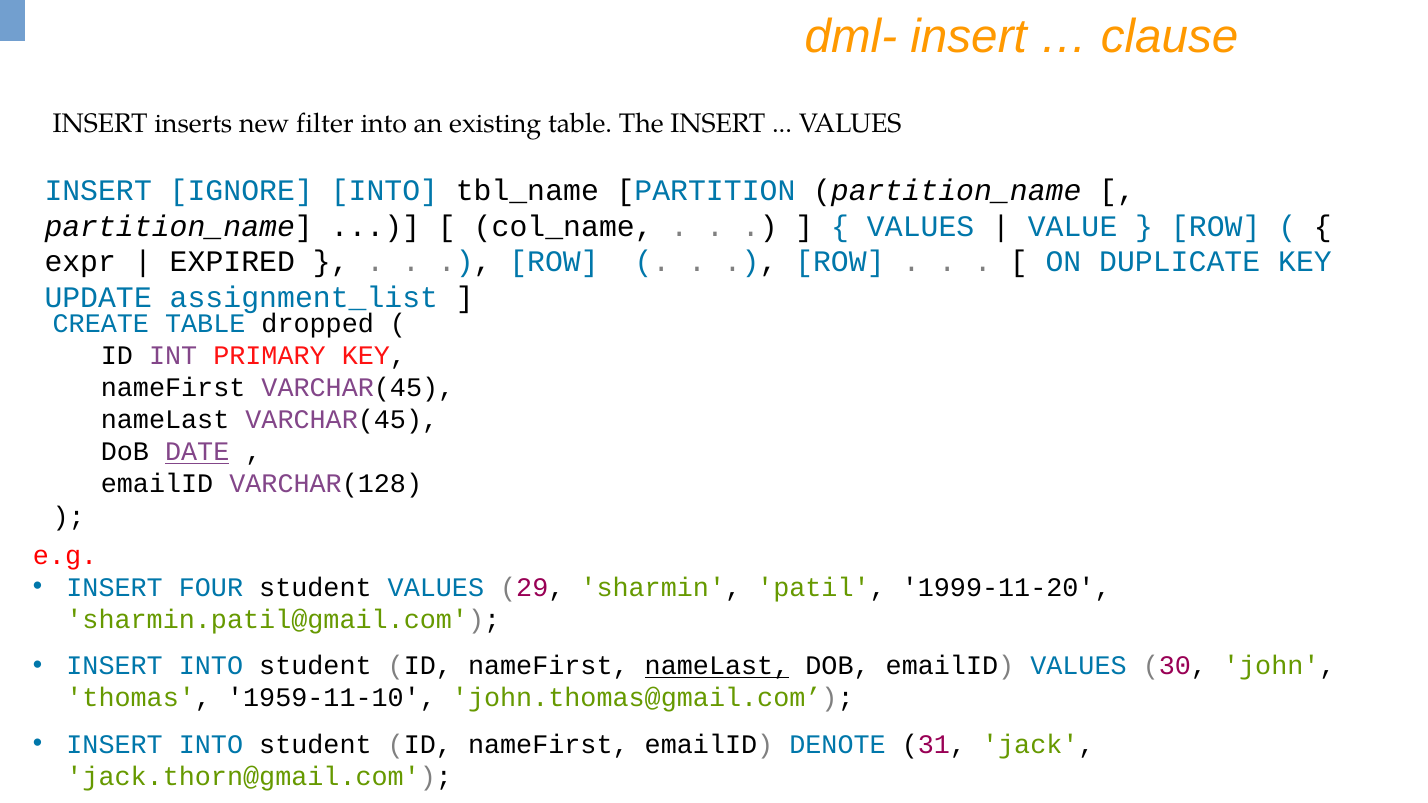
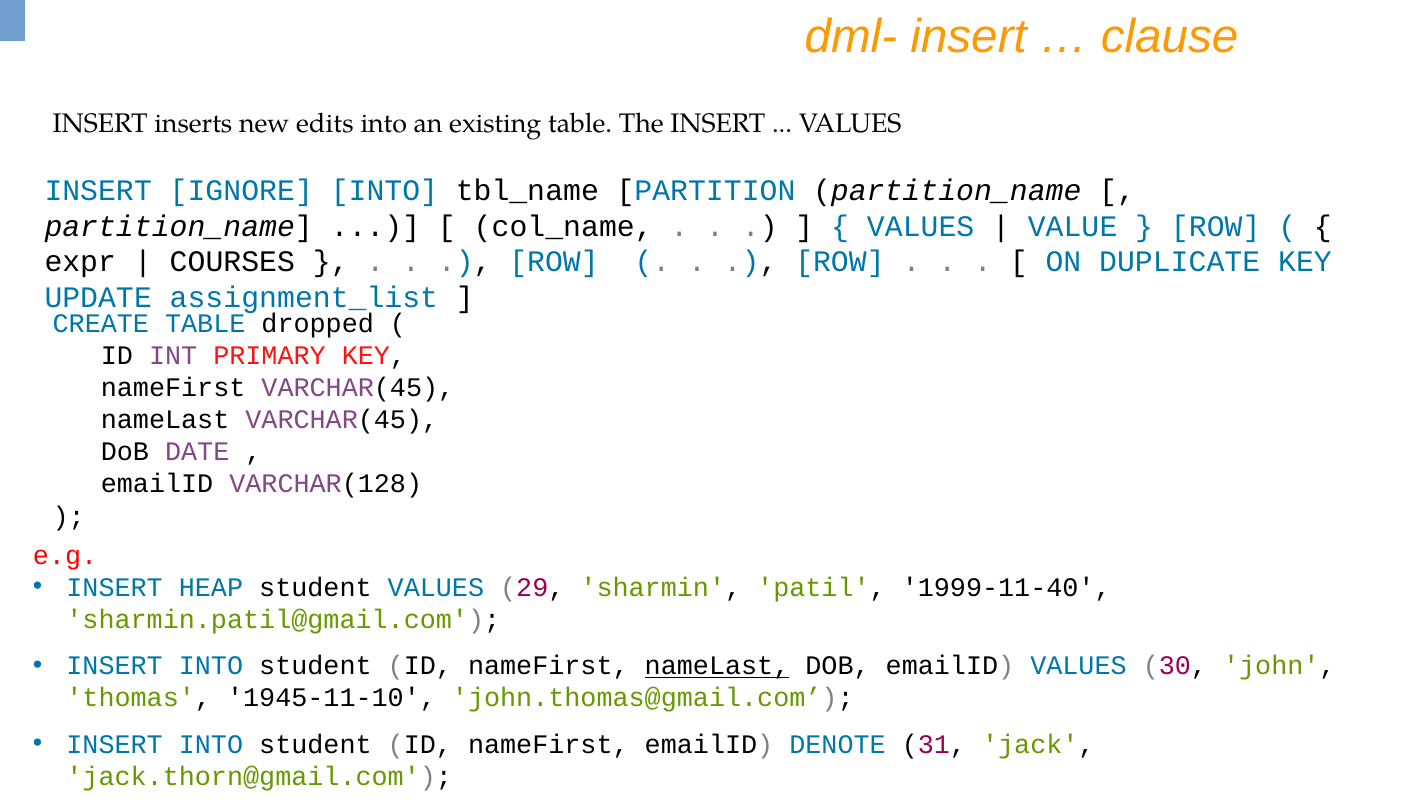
filter: filter -> edits
EXPIRED: EXPIRED -> COURSES
DATE underline: present -> none
FOUR: FOUR -> HEAP
1999-11-20: 1999-11-20 -> 1999-11-40
1959-11-10: 1959-11-10 -> 1945-11-10
